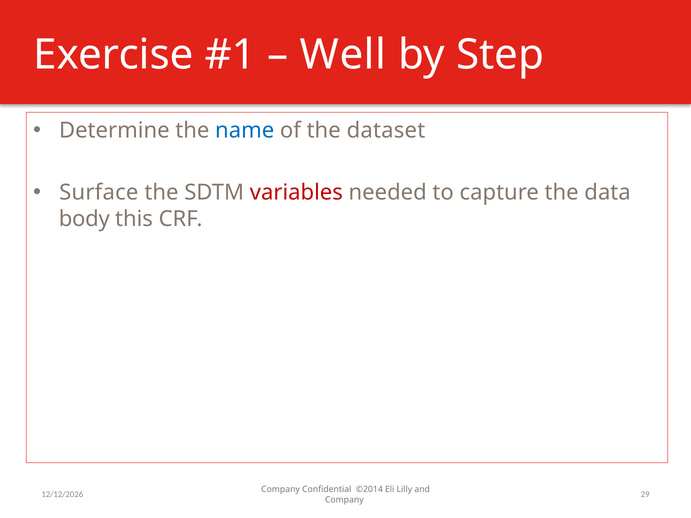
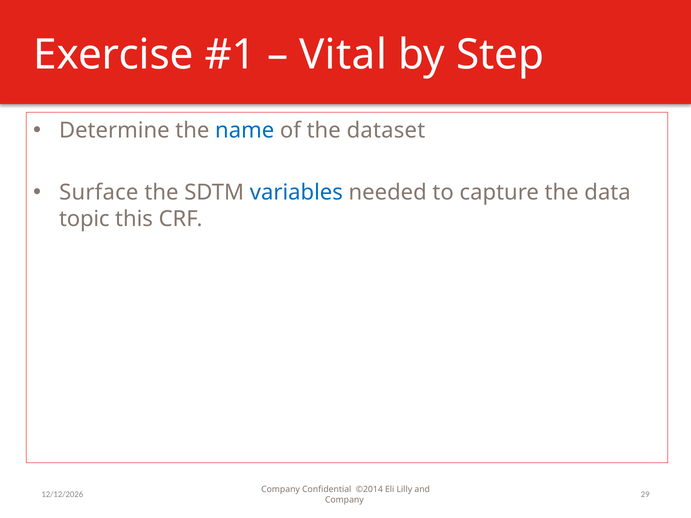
Well: Well -> Vital
variables colour: red -> blue
body: body -> topic
